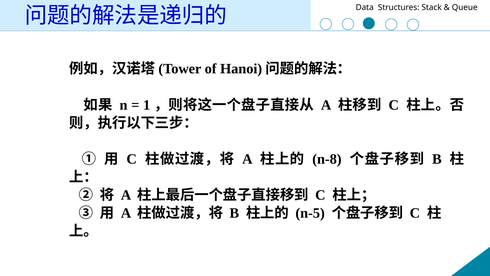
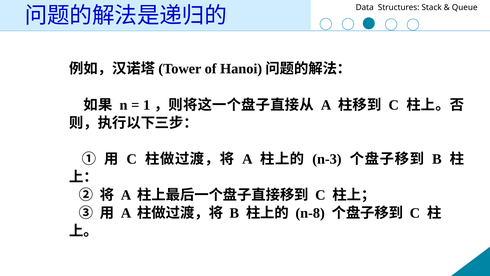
n-8: n-8 -> n-3
n-5: n-5 -> n-8
